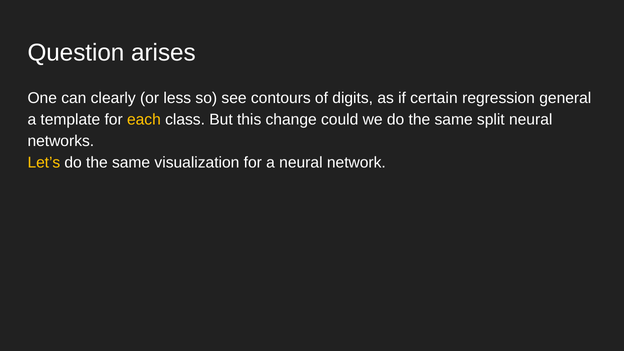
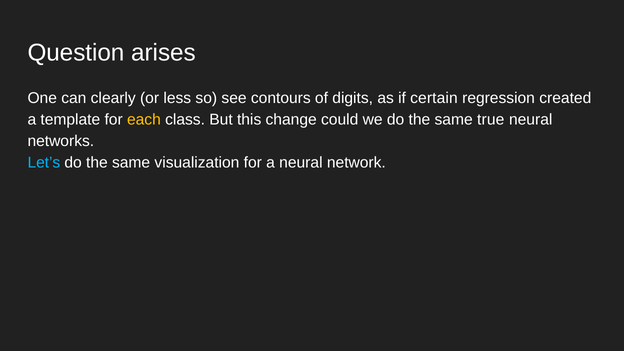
general: general -> created
split: split -> true
Let’s colour: yellow -> light blue
